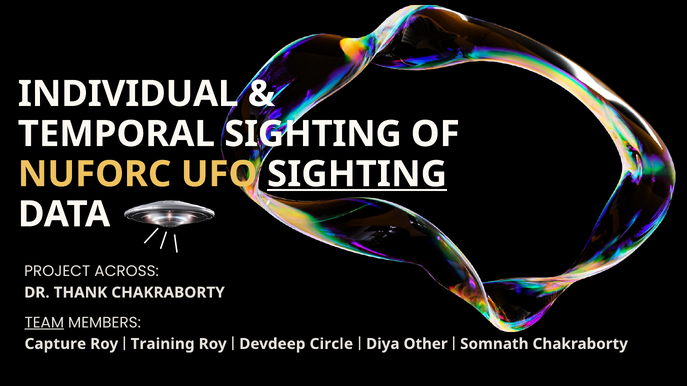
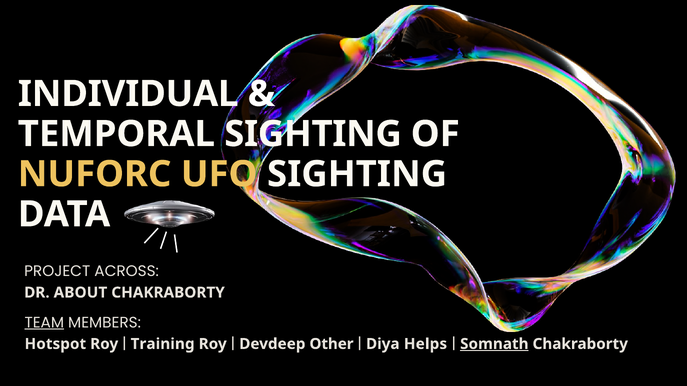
SIGHTING at (357, 174) underline: present -> none
THANK: THANK -> ABOUT
Capture: Capture -> Hotspot
Circle: Circle -> Other
Other: Other -> Helps
Somnath underline: none -> present
